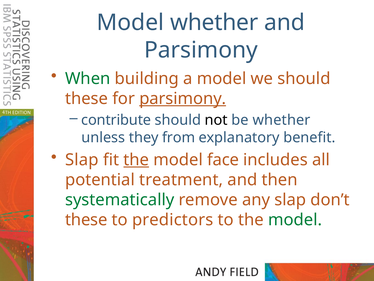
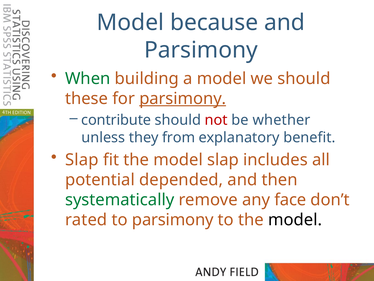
Model whether: whether -> because
not colour: black -> red
the at (136, 160) underline: present -> none
model face: face -> slap
treatment: treatment -> depended
any slap: slap -> face
these at (86, 219): these -> rated
to predictors: predictors -> parsimony
model at (295, 219) colour: green -> black
